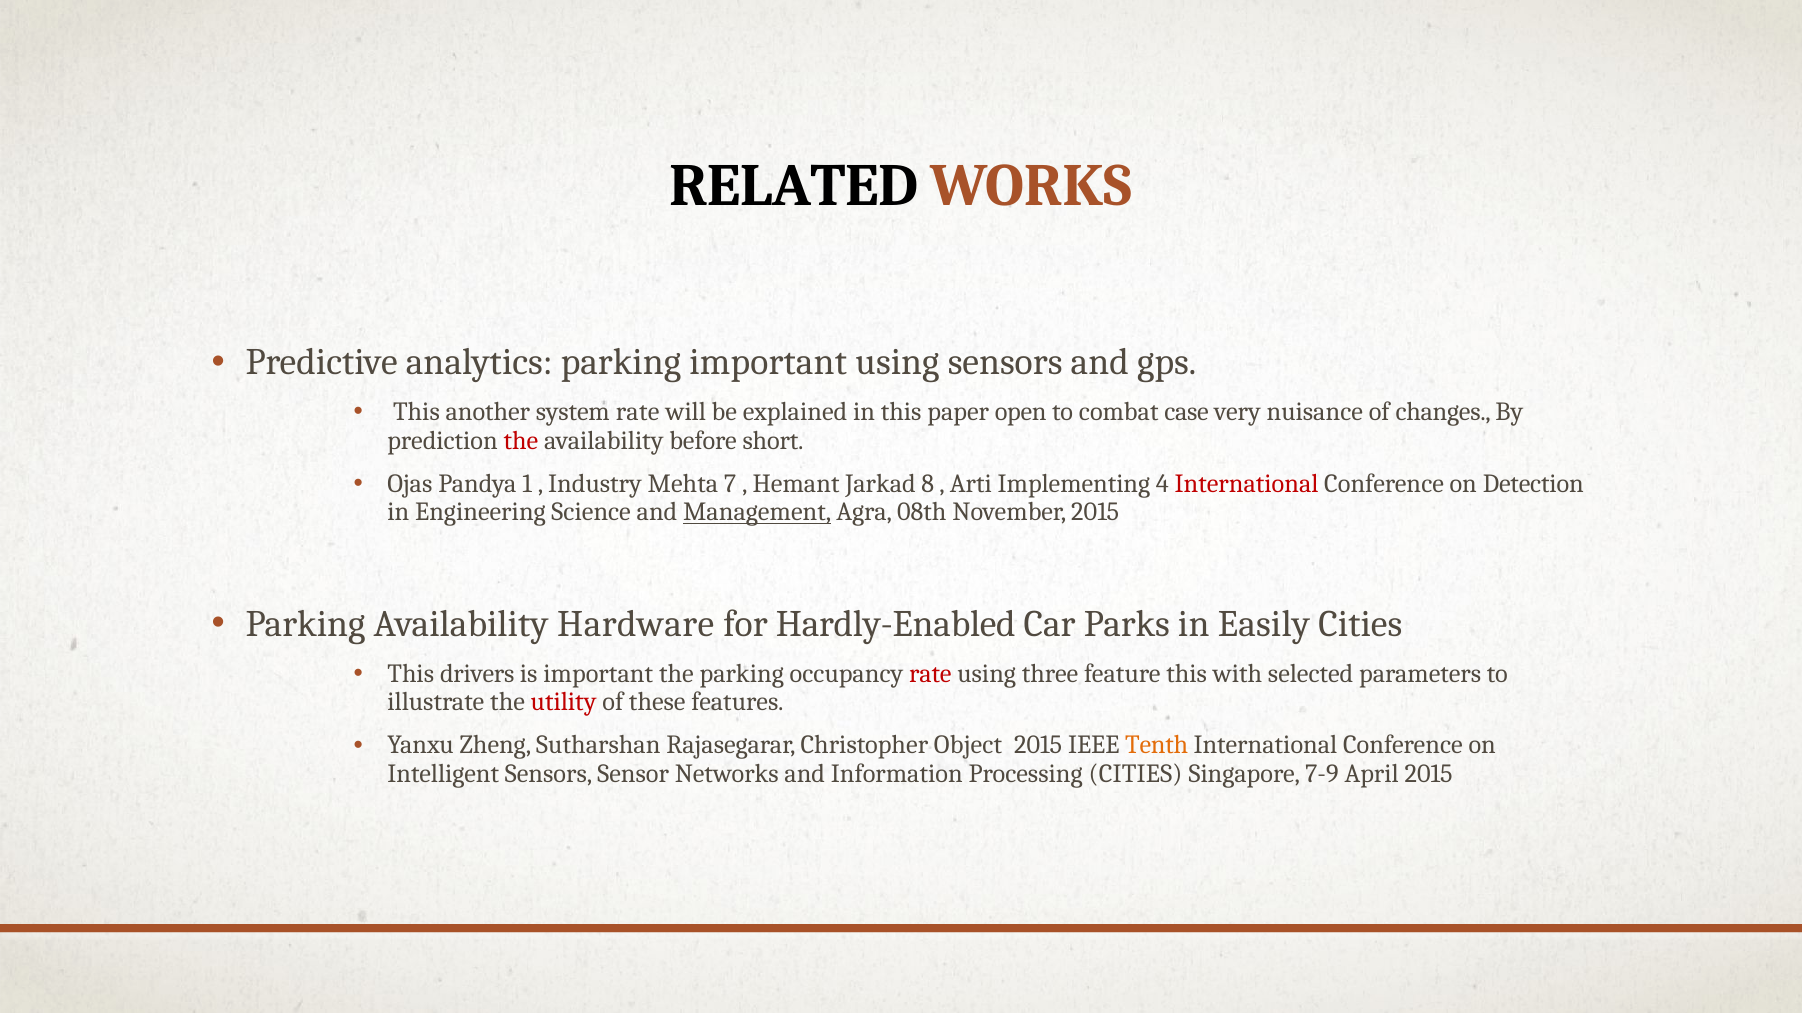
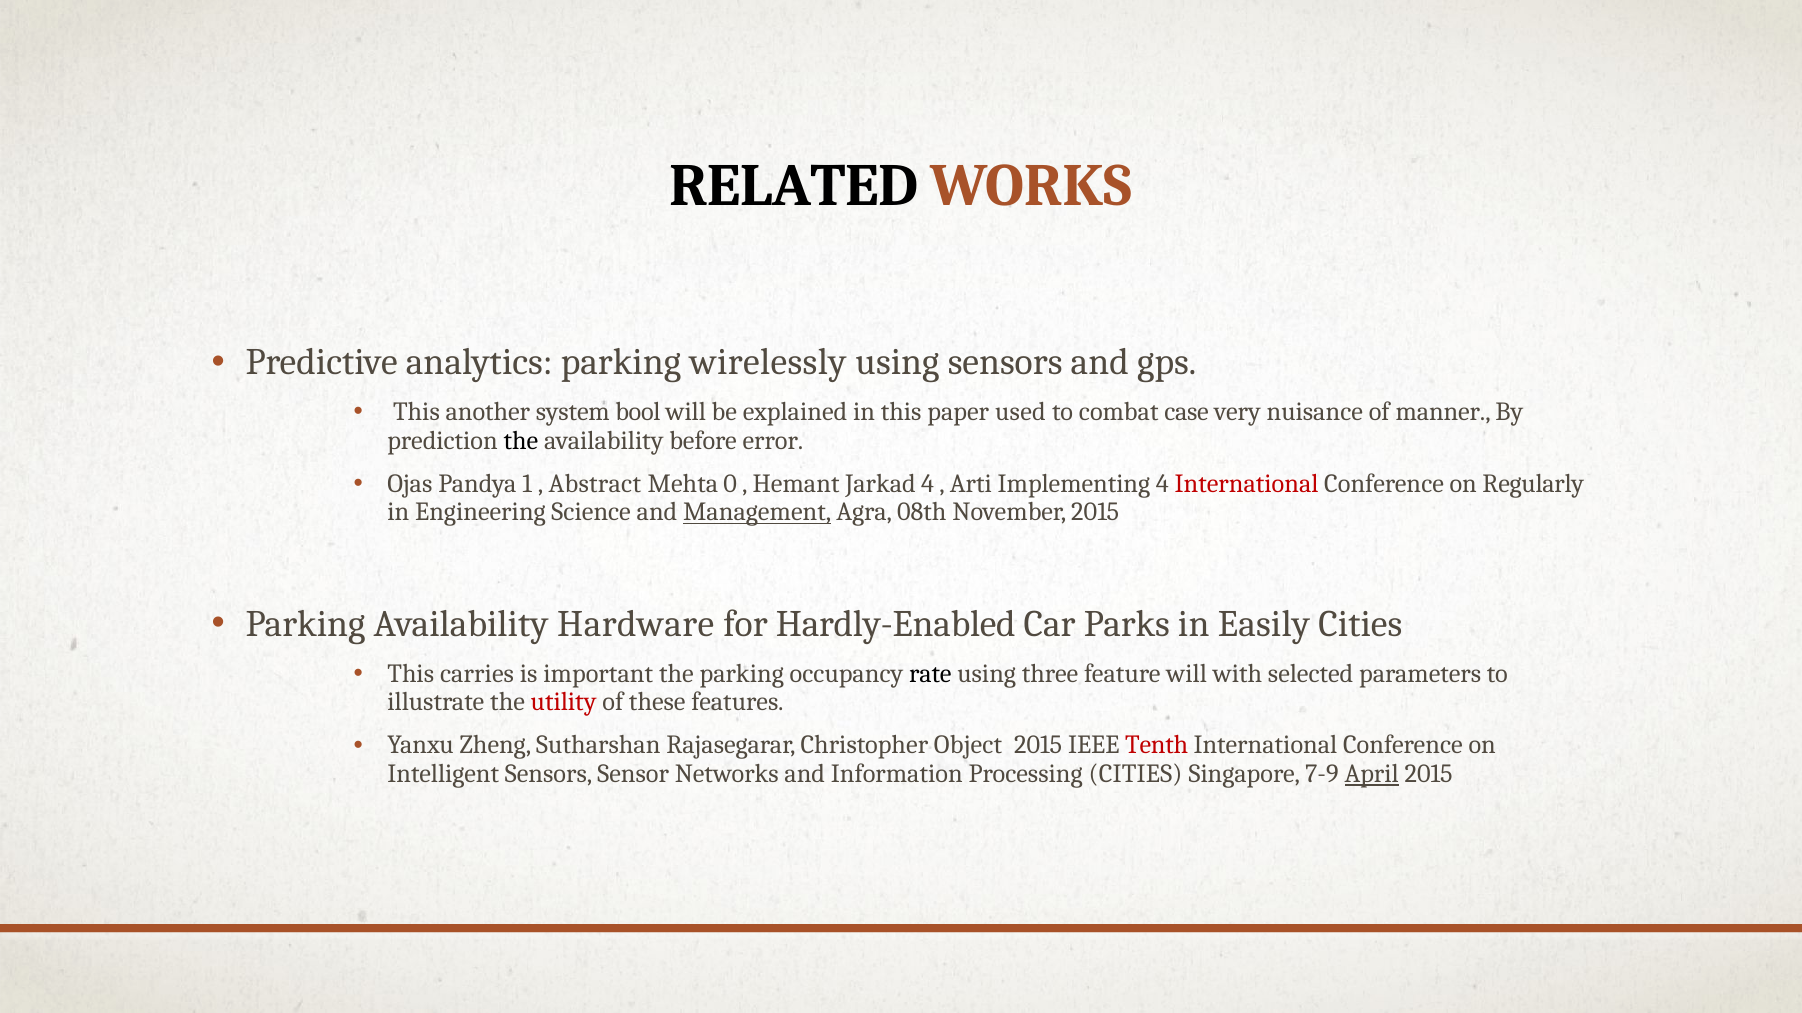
parking important: important -> wirelessly
system rate: rate -> bool
open: open -> used
changes: changes -> manner
the at (521, 441) colour: red -> black
short: short -> error
Industry: Industry -> Abstract
7: 7 -> 0
Jarkad 8: 8 -> 4
Detection: Detection -> Regularly
drivers: drivers -> carries
rate at (930, 674) colour: red -> black
feature this: this -> will
Tenth colour: orange -> red
April underline: none -> present
